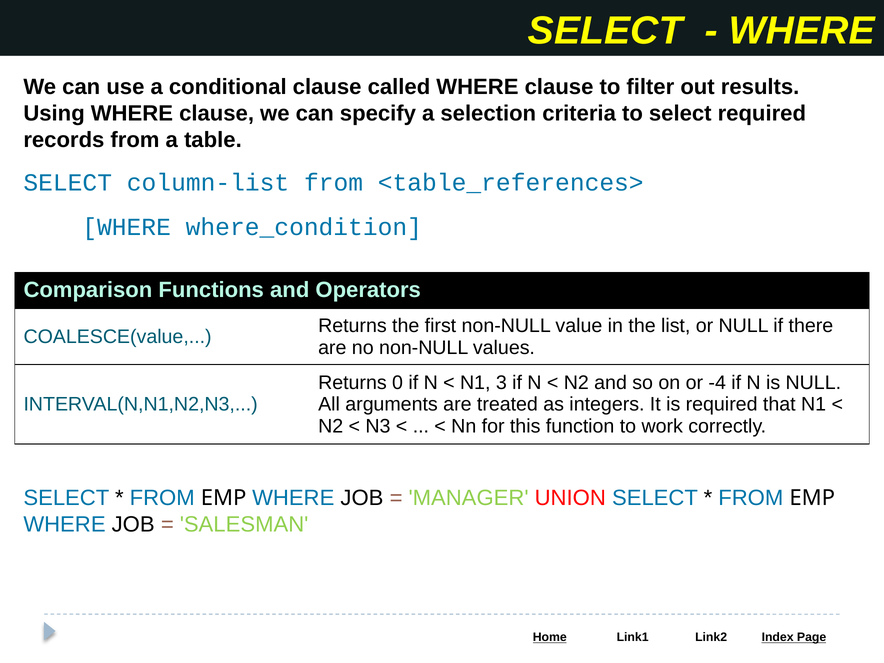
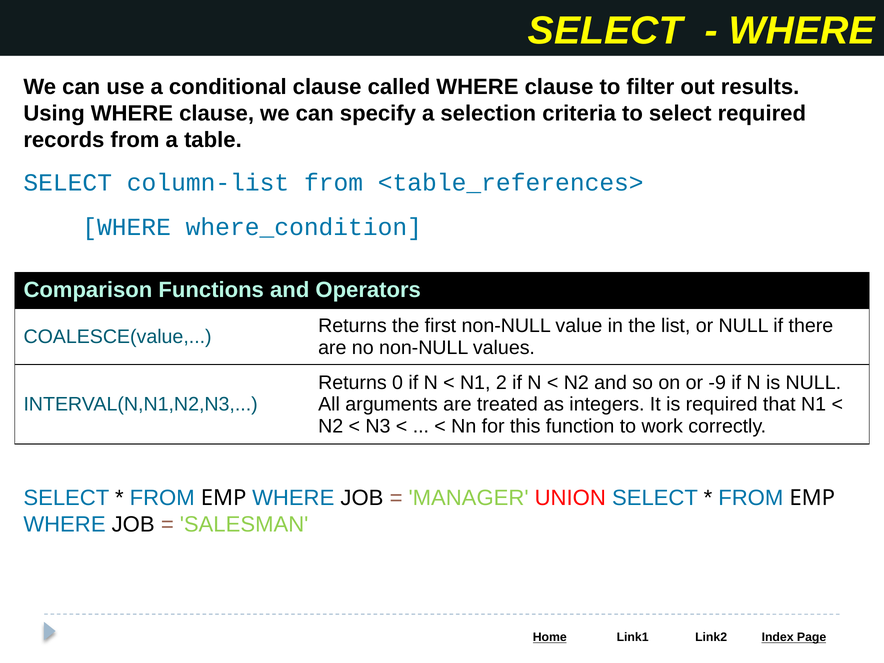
3: 3 -> 2
-4: -4 -> -9
